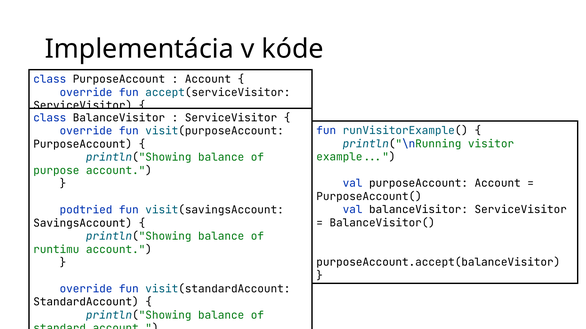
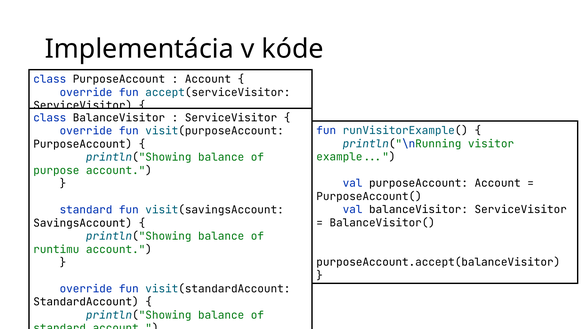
podtried at (86, 210): podtried -> standard
